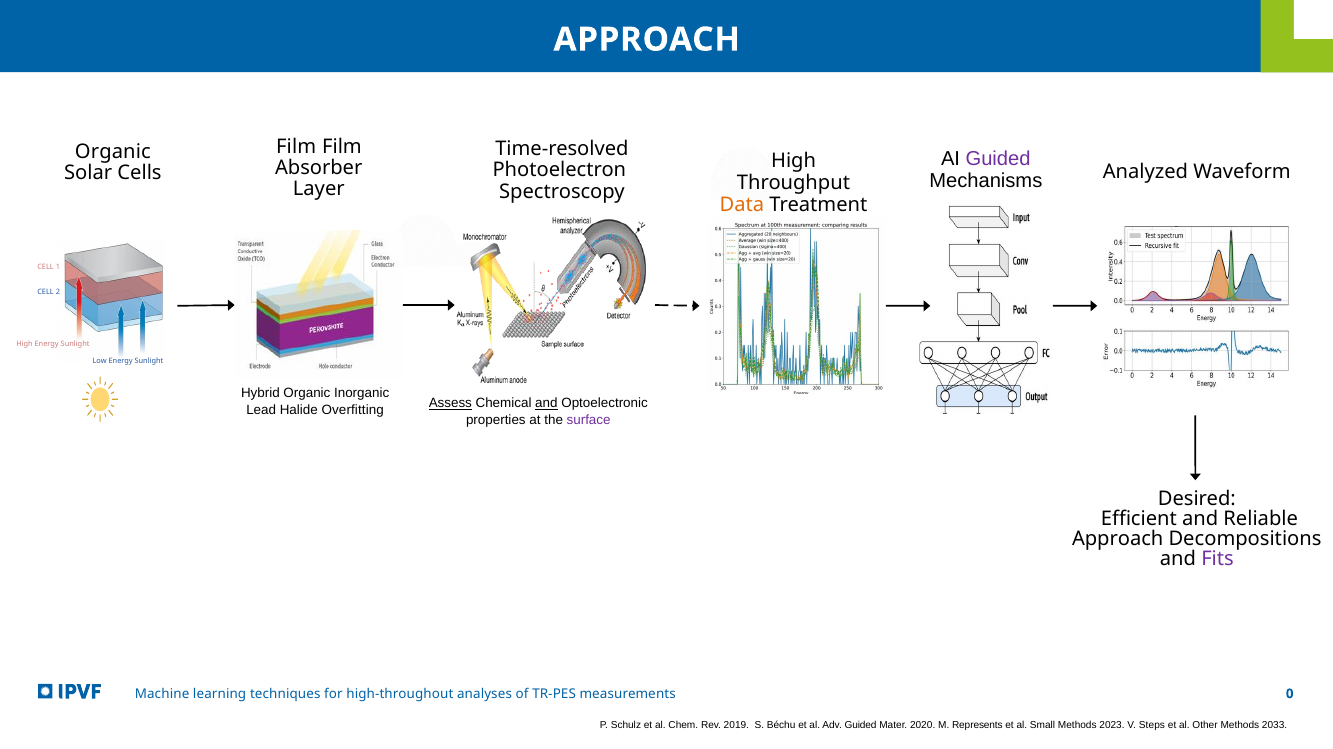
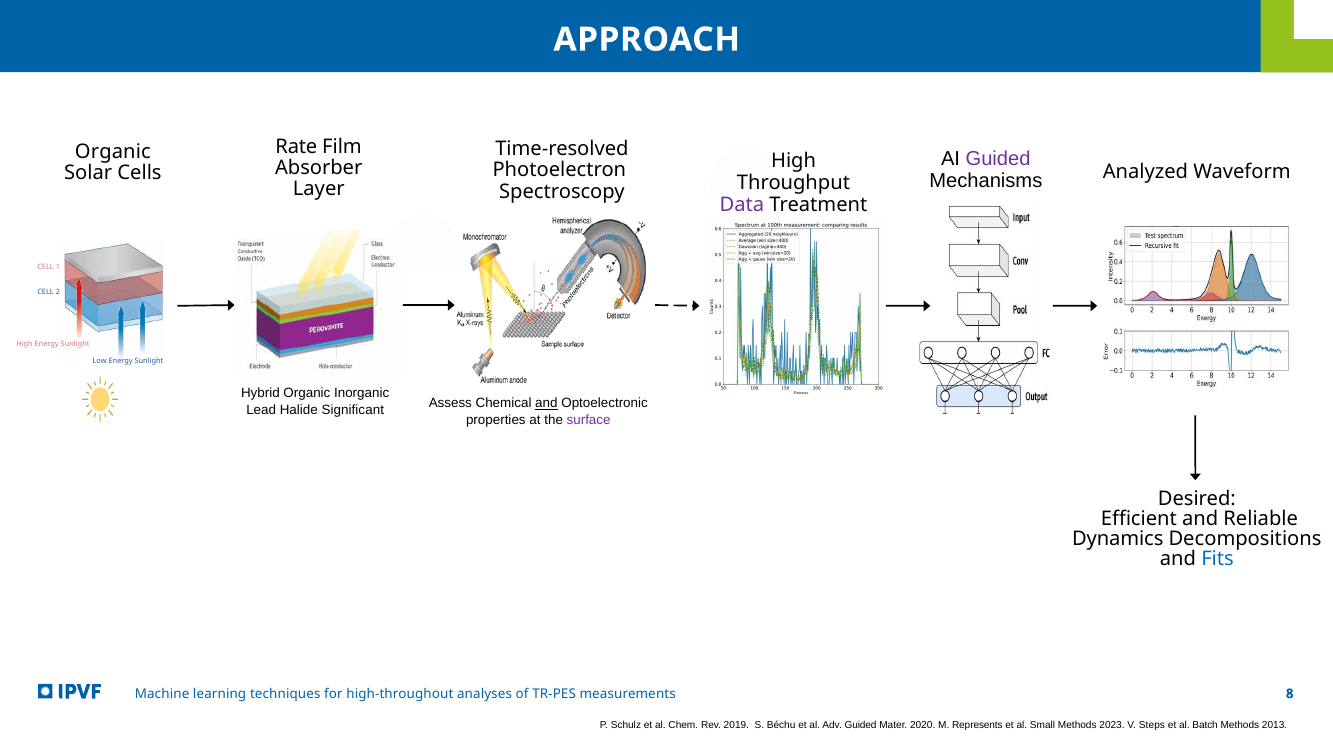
Film at (296, 146): Film -> Rate
Data colour: orange -> purple
Assess underline: present -> none
Overfitting: Overfitting -> Significant
Approach at (1118, 539): Approach -> Dynamics
Fits colour: purple -> blue
0: 0 -> 8
Other: Other -> Batch
2033: 2033 -> 2013
